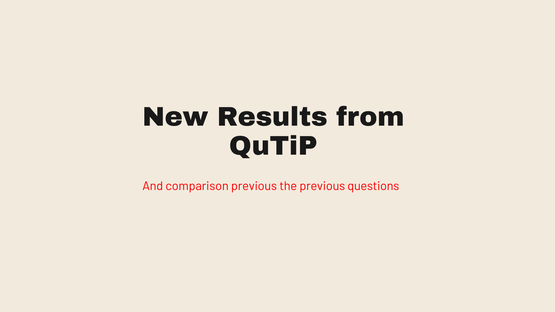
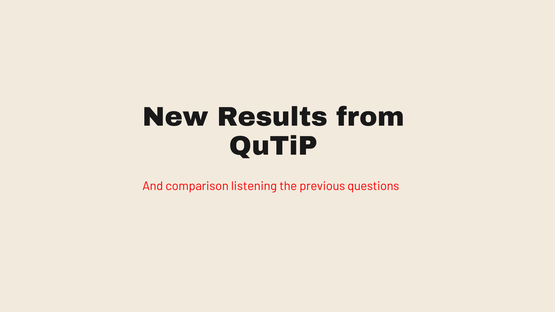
comparison previous: previous -> listening
